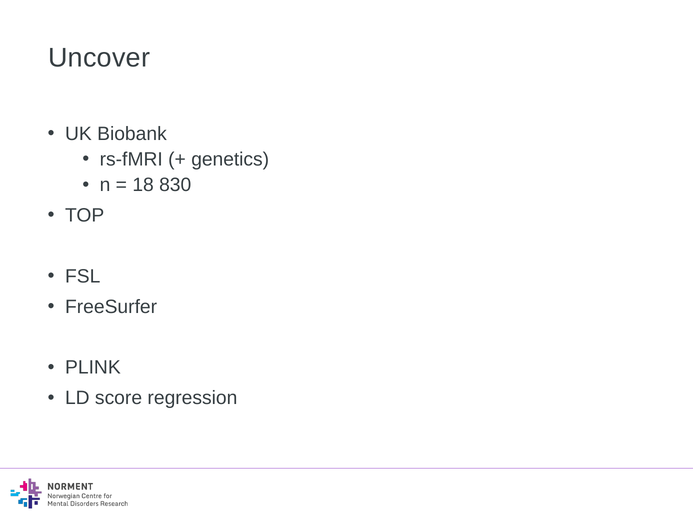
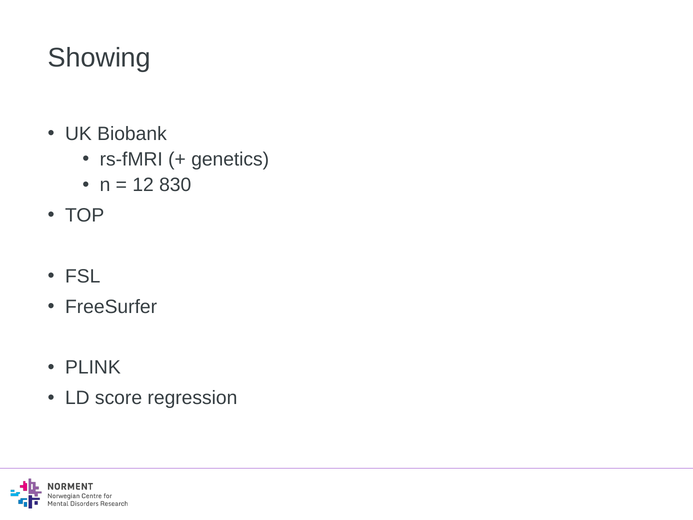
Uncover: Uncover -> Showing
18: 18 -> 12
